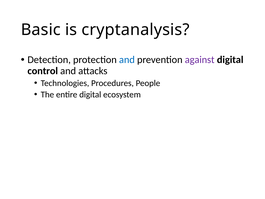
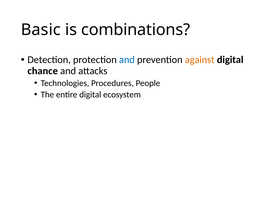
cryptanalysis: cryptanalysis -> combinations
against colour: purple -> orange
control: control -> chance
